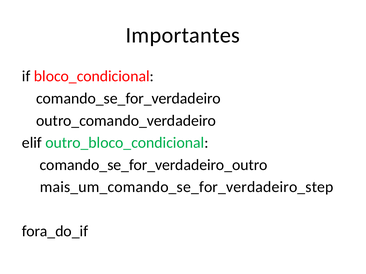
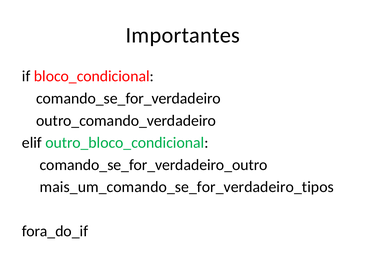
mais_um_comando_se_for_verdadeiro_step: mais_um_comando_se_for_verdadeiro_step -> mais_um_comando_se_for_verdadeiro_tipos
